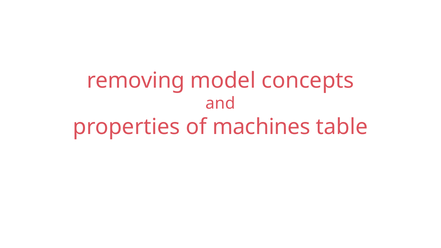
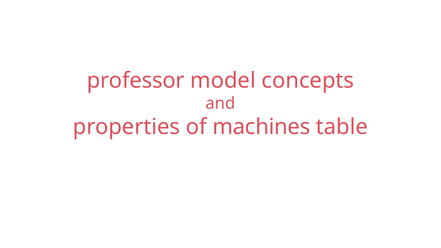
removing: removing -> professor
